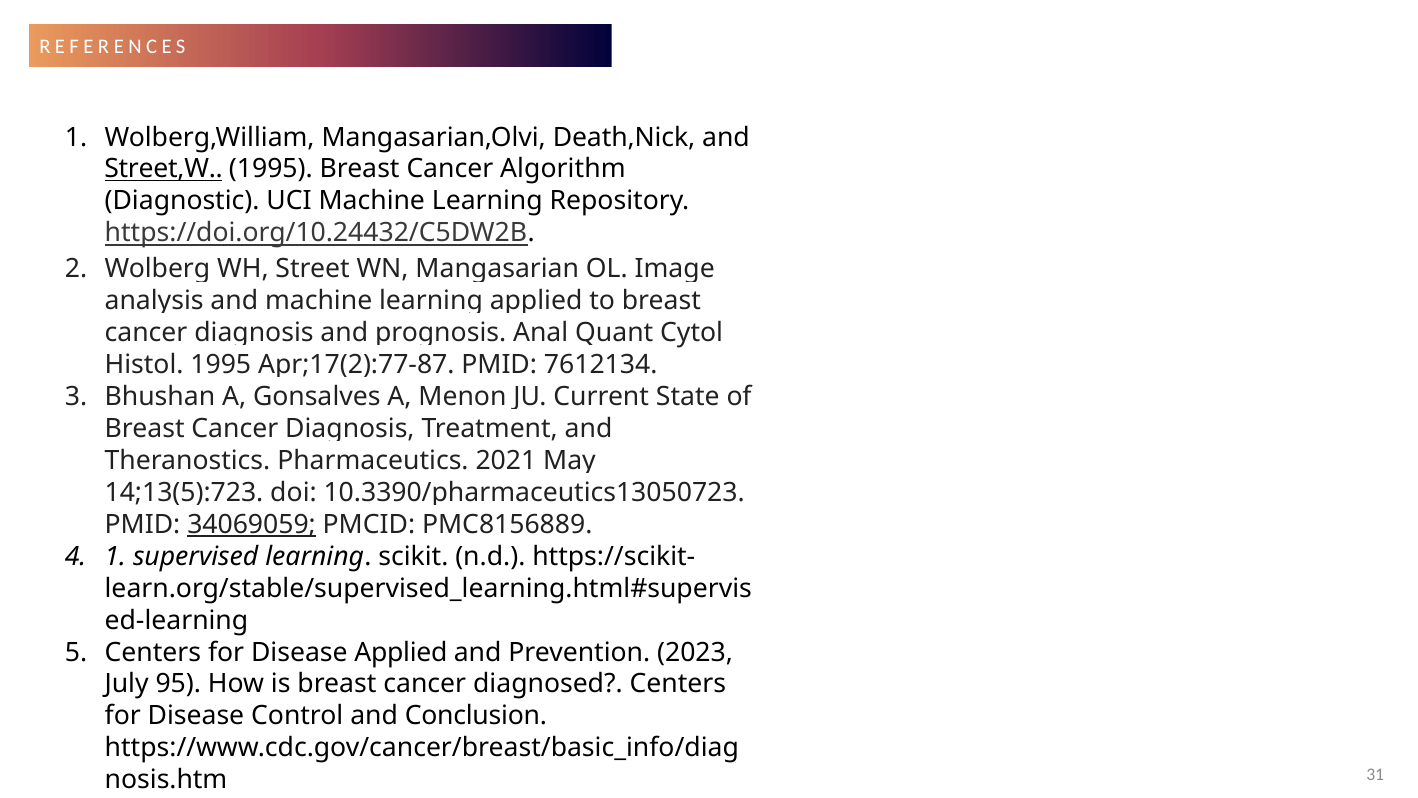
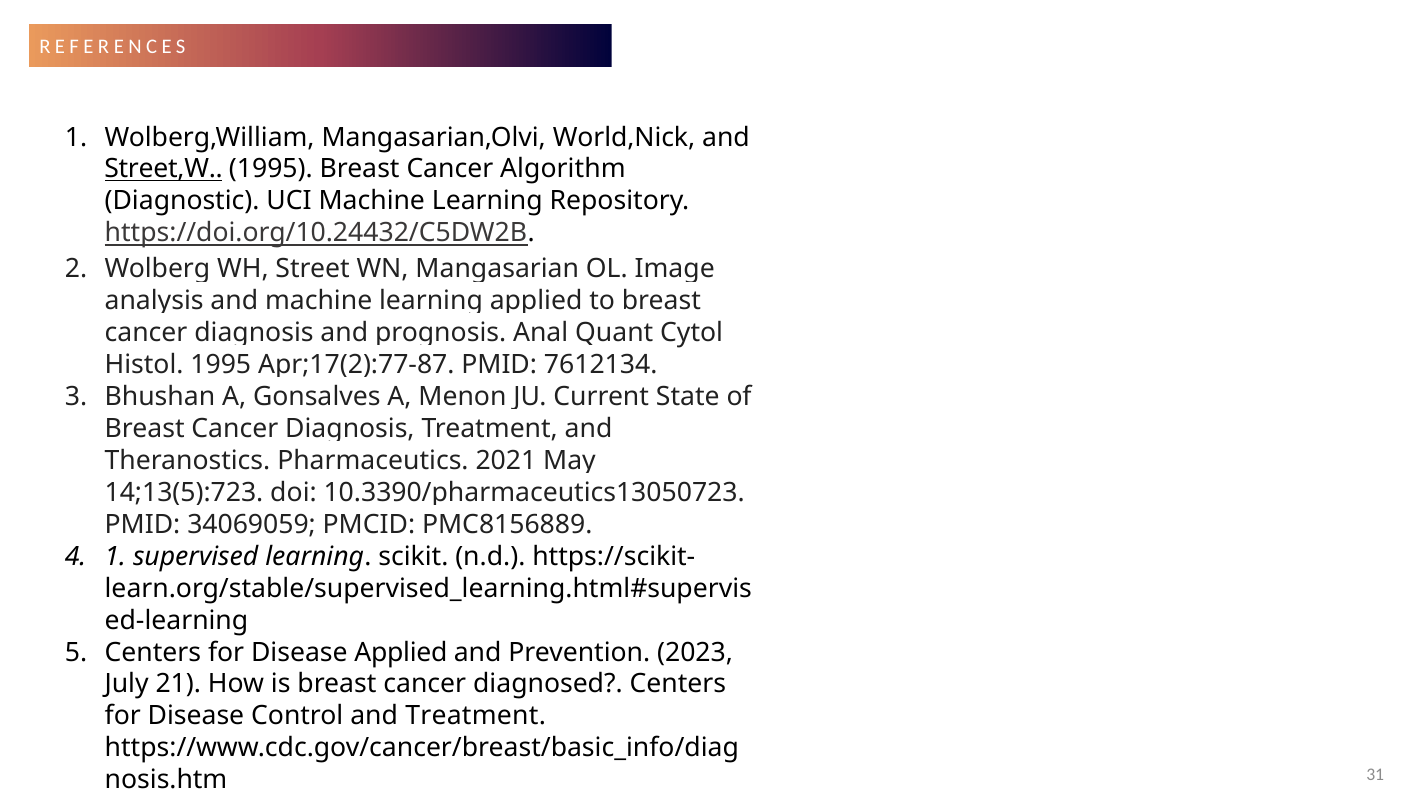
Death,Nick: Death,Nick -> World,Nick
34069059 underline: present -> none
95: 95 -> 21
and Conclusion: Conclusion -> Treatment
